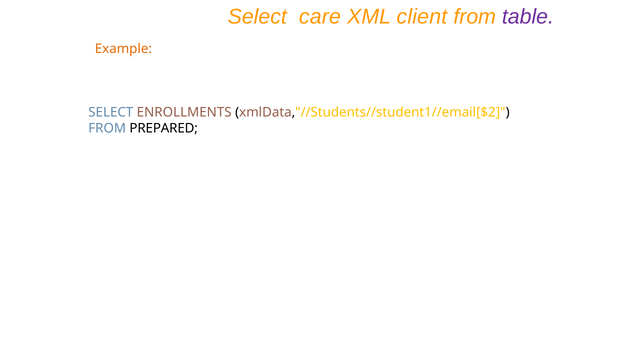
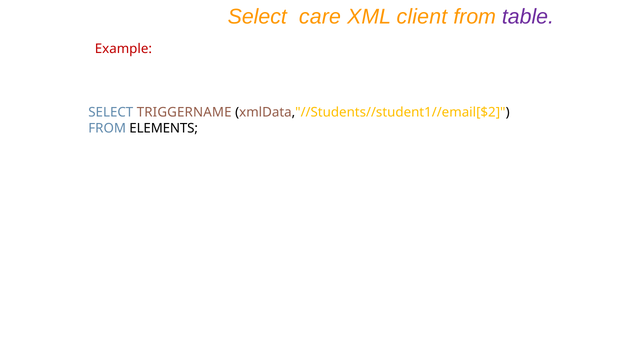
Example colour: orange -> red
ENROLLMENTS: ENROLLMENTS -> TRIGGERNAME
PREPARED: PREPARED -> ELEMENTS
